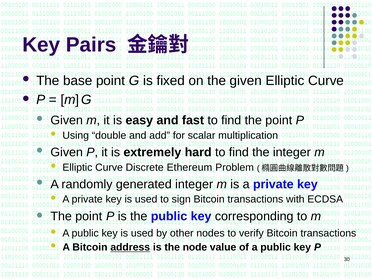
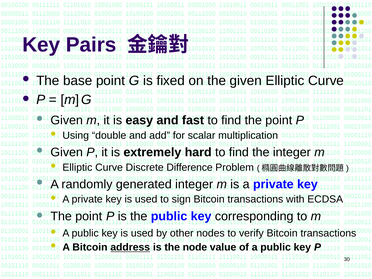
Ethereum: Ethereum -> Difference
